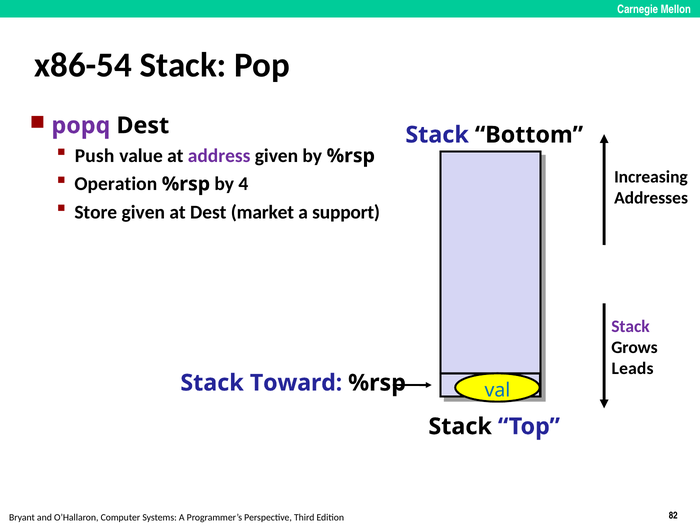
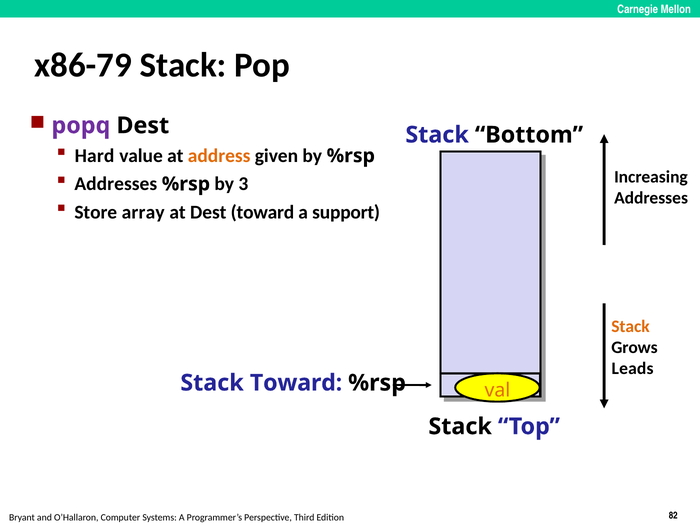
x86-54: x86-54 -> x86-79
Push: Push -> Hard
address colour: purple -> orange
Operation at (116, 184): Operation -> Addresses
4: 4 -> 3
Store given: given -> array
Dest market: market -> toward
Stack at (630, 326) colour: purple -> orange
val colour: blue -> orange
